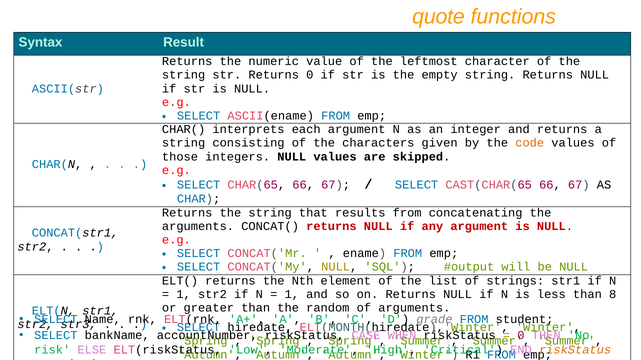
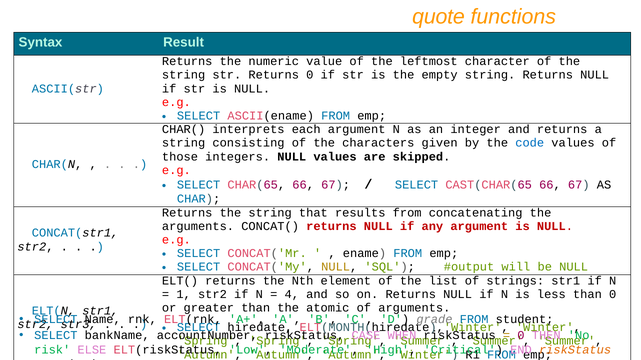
code colour: orange -> blue
1 at (292, 295): 1 -> 4
than 8: 8 -> 0
random: random -> atomic
